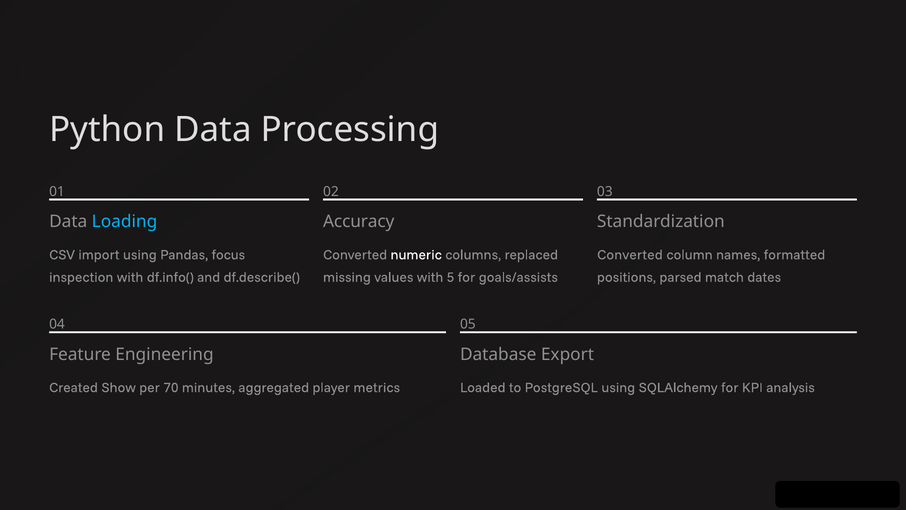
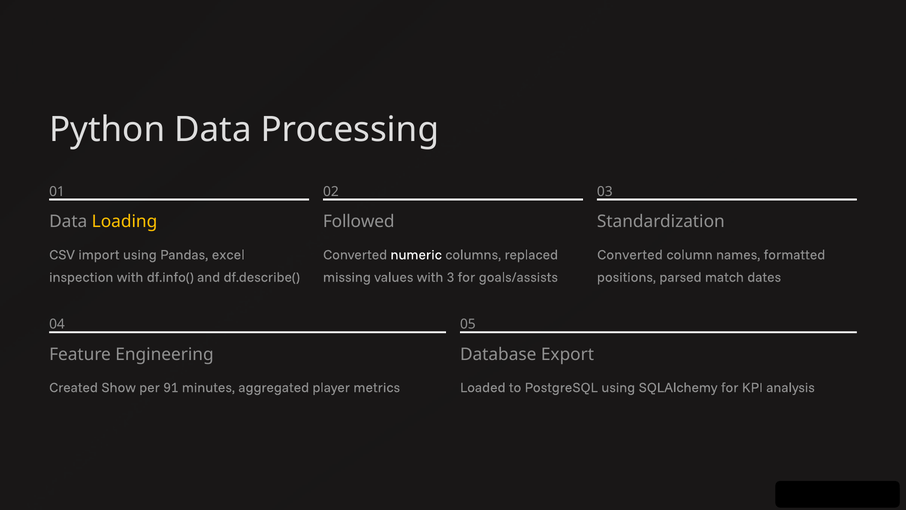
Loading colour: light blue -> yellow
Accuracy: Accuracy -> Followed
focus: focus -> excel
5: 5 -> 3
70: 70 -> 91
